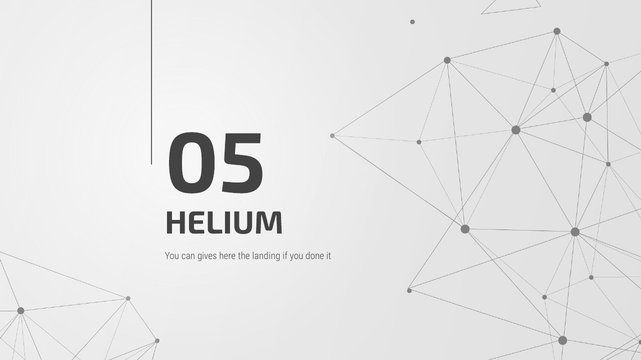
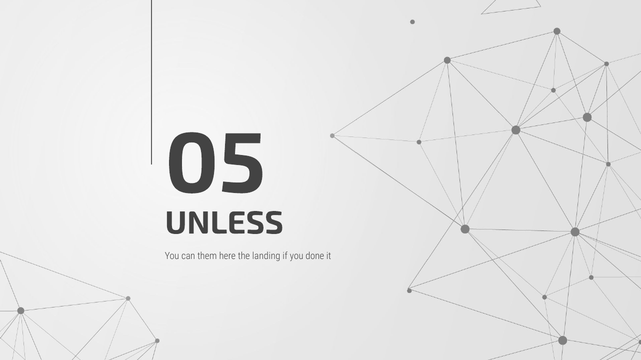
HELIUM: HELIUM -> UNLESS
gives: gives -> them
